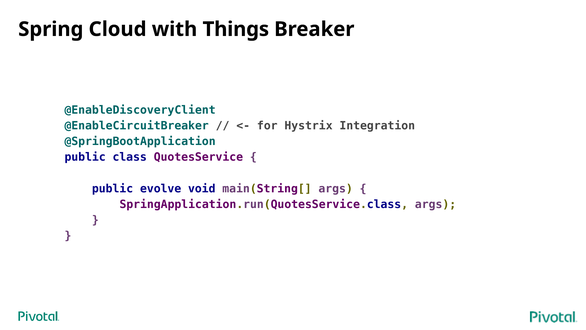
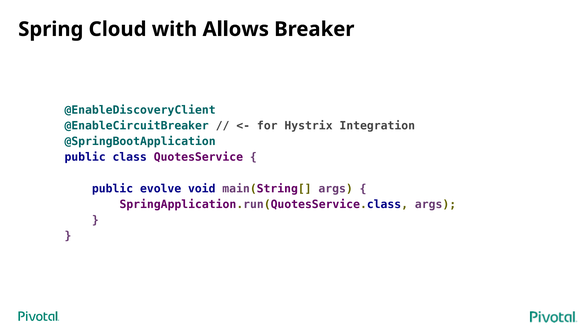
Things: Things -> Allows
